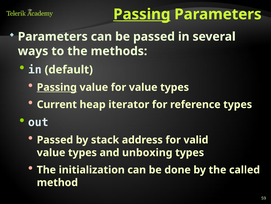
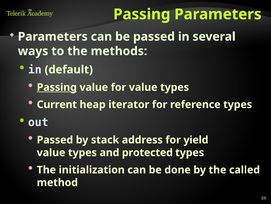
Passing at (142, 14) underline: present -> none
valid: valid -> yield
unboxing: unboxing -> protected
